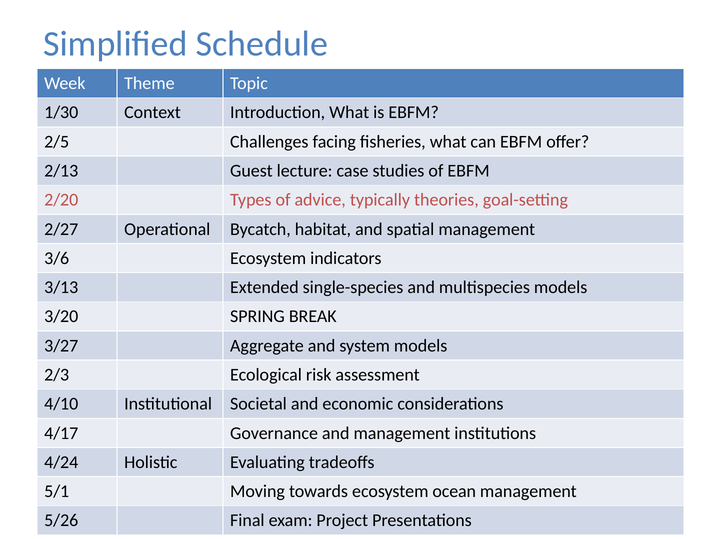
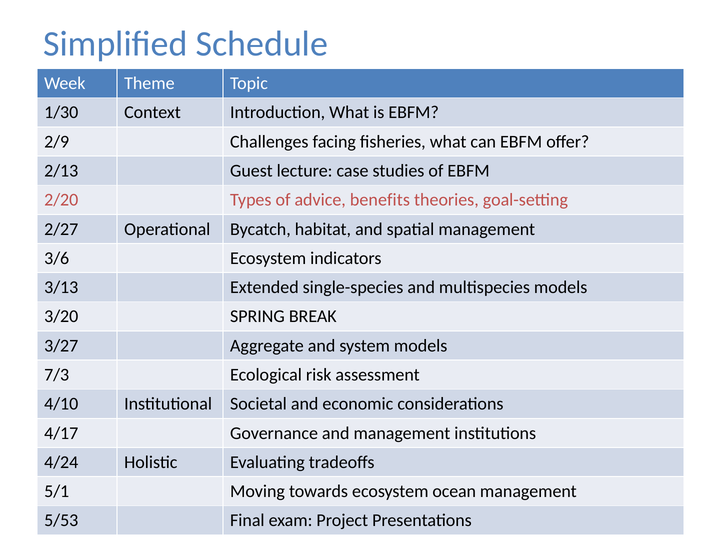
2/5: 2/5 -> 2/9
typically: typically -> benefits
2/3: 2/3 -> 7/3
5/26: 5/26 -> 5/53
